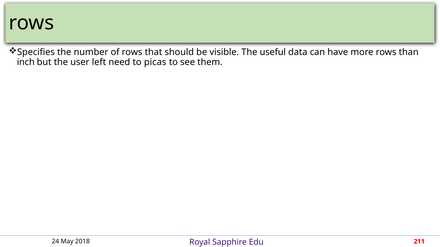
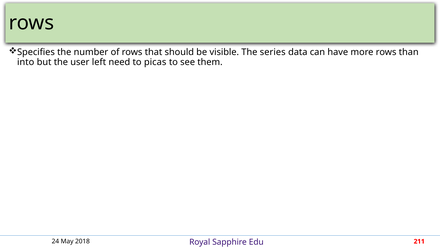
useful: useful -> series
inch: inch -> into
